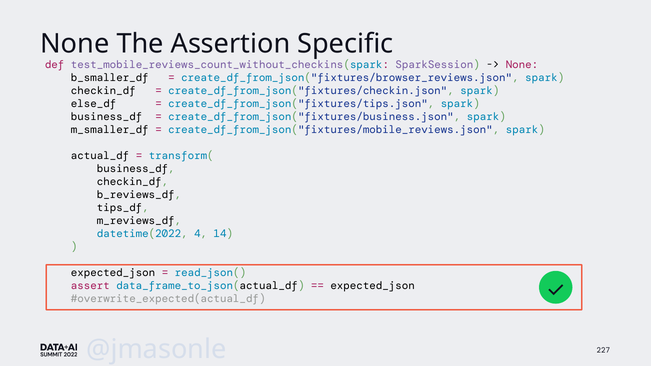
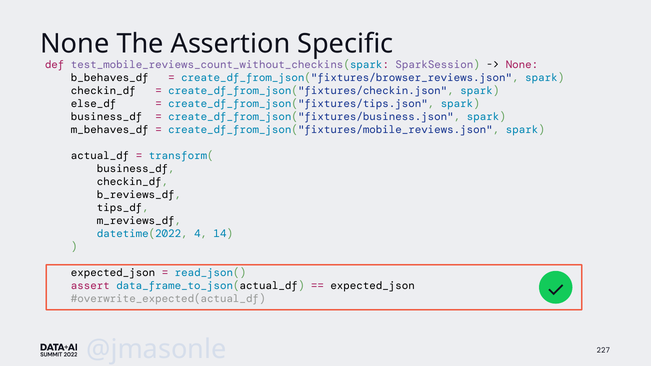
b_smaller_df: b_smaller_df -> b_behaves_df
m_smaller_df: m_smaller_df -> m_behaves_df
